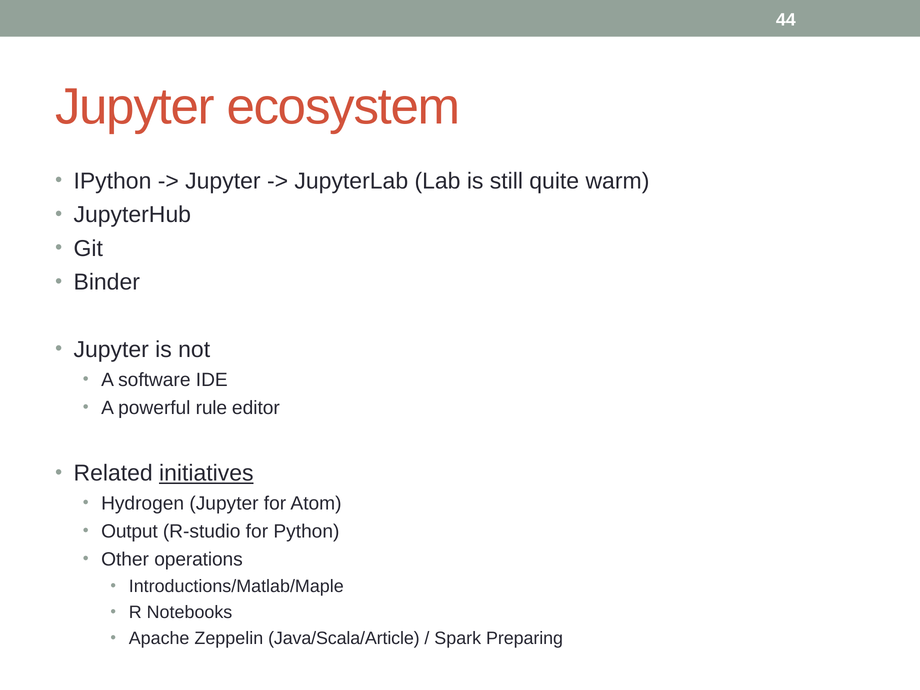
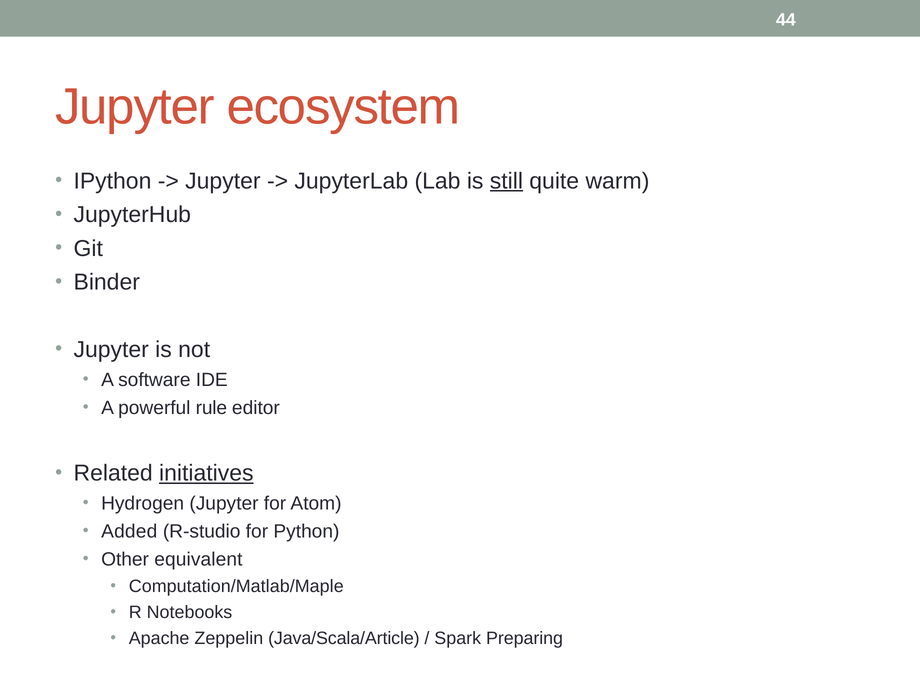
still underline: none -> present
Output: Output -> Added
operations: operations -> equivalent
Introductions/Matlab/Maple: Introductions/Matlab/Maple -> Computation/Matlab/Maple
